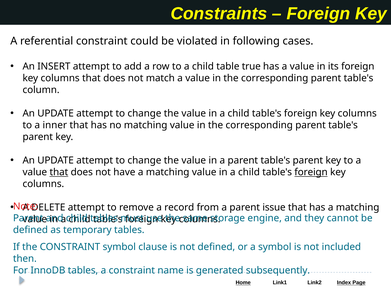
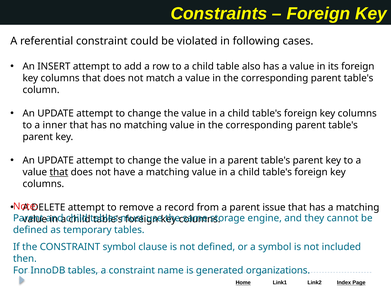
true: true -> also
foreign at (311, 172) underline: present -> none
subsequently: subsequently -> organizations
